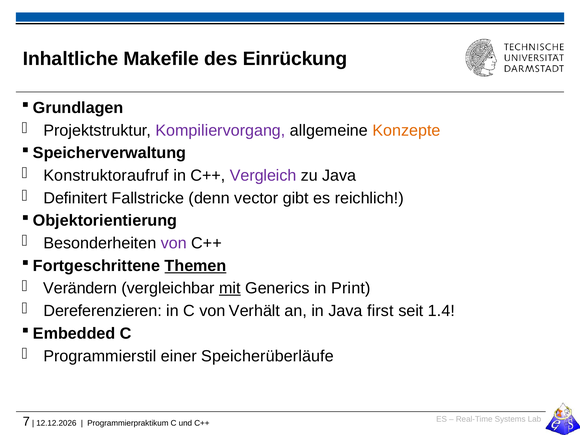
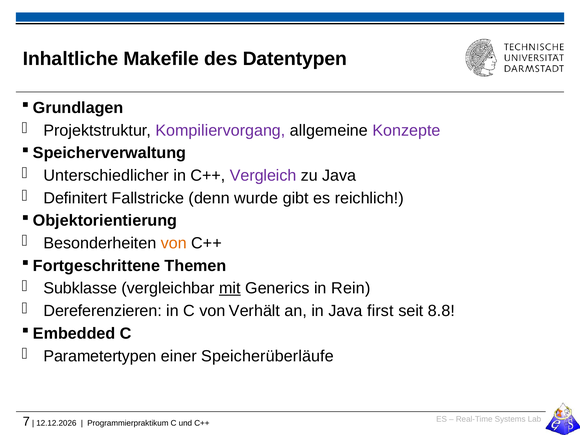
Einrückung: Einrückung -> Datentypen
Konzepte colour: orange -> purple
Konstruktoraufruf: Konstruktoraufruf -> Unterschiedlicher
vector: vector -> wurde
von at (174, 243) colour: purple -> orange
Themen underline: present -> none
Verändern: Verändern -> Subklasse
Print: Print -> Rein
1.4: 1.4 -> 8.8
Programmierstil: Programmierstil -> Parametertypen
